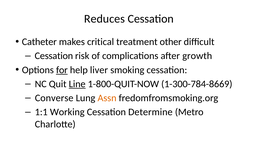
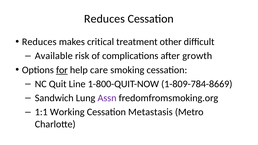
Catheter at (39, 42): Catheter -> Reduces
Cessation at (54, 56): Cessation -> Available
liver: liver -> care
Line underline: present -> none
1-300-784-8669: 1-300-784-8669 -> 1-809-784-8669
Converse: Converse -> Sandwich
Assn colour: orange -> purple
Determine: Determine -> Metastasis
